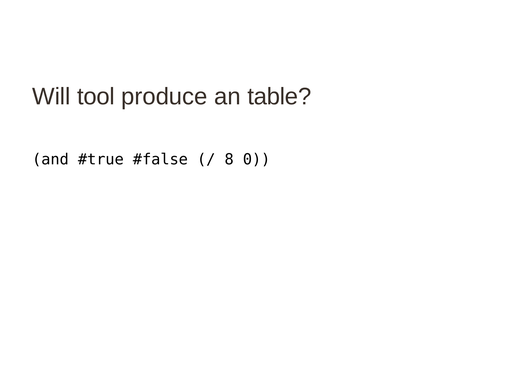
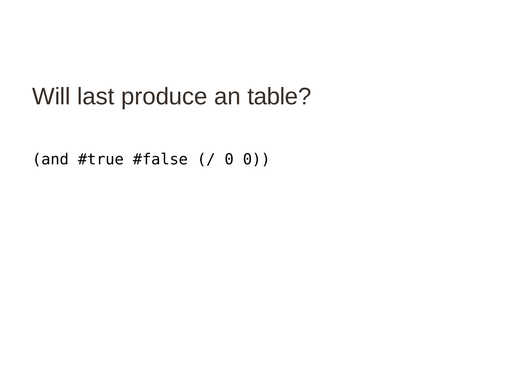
tool: tool -> last
8 at (229, 159): 8 -> 0
